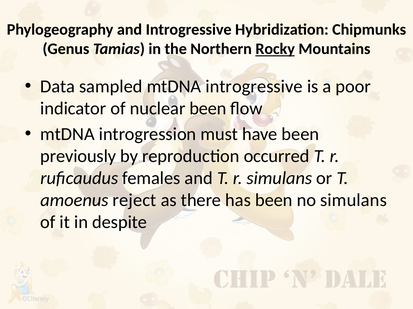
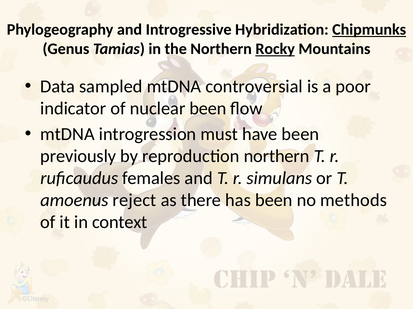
Chipmunks underline: none -> present
mtDNA introgressive: introgressive -> controversial
reproduction occurred: occurred -> northern
no simulans: simulans -> methods
despite: despite -> context
